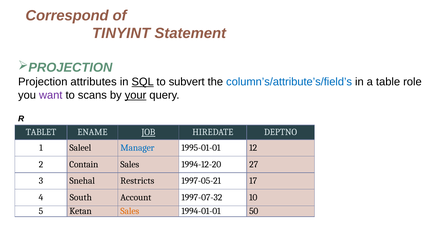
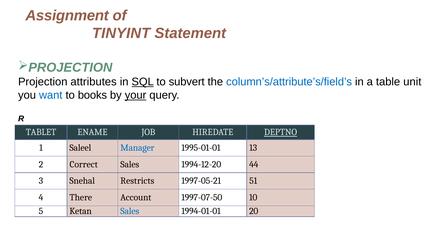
Correspond: Correspond -> Assignment
role: role -> unit
want colour: purple -> blue
scans: scans -> books
JOB underline: present -> none
DEPTNO underline: none -> present
12: 12 -> 13
Contain: Contain -> Correct
27: 27 -> 44
17: 17 -> 51
South: South -> There
1997-07-32: 1997-07-32 -> 1997-07-50
Sales at (130, 211) colour: orange -> blue
50: 50 -> 20
